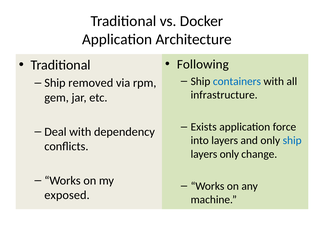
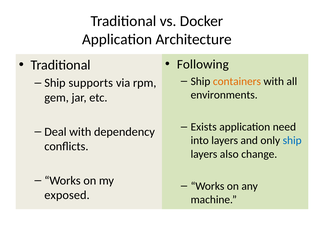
containers colour: blue -> orange
removed: removed -> supports
infrastructure: infrastructure -> environments
force: force -> need
layers only: only -> also
